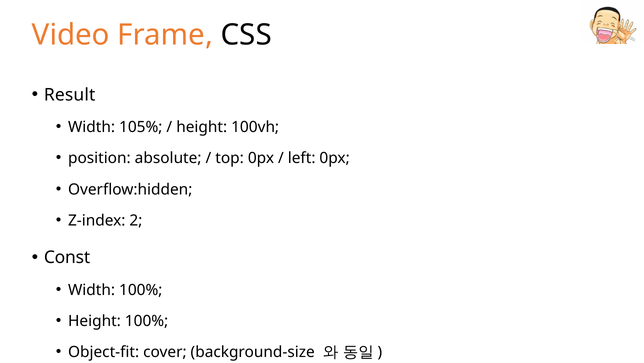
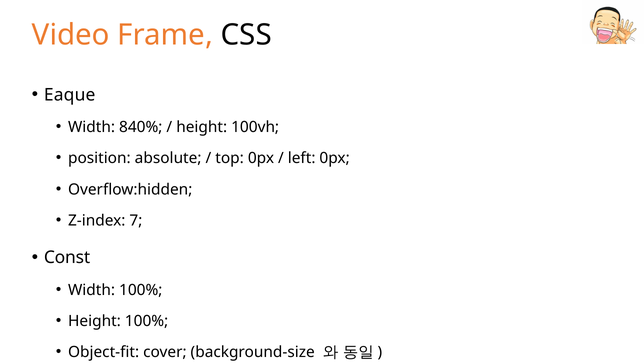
Result: Result -> Eaque
105%: 105% -> 840%
2: 2 -> 7
